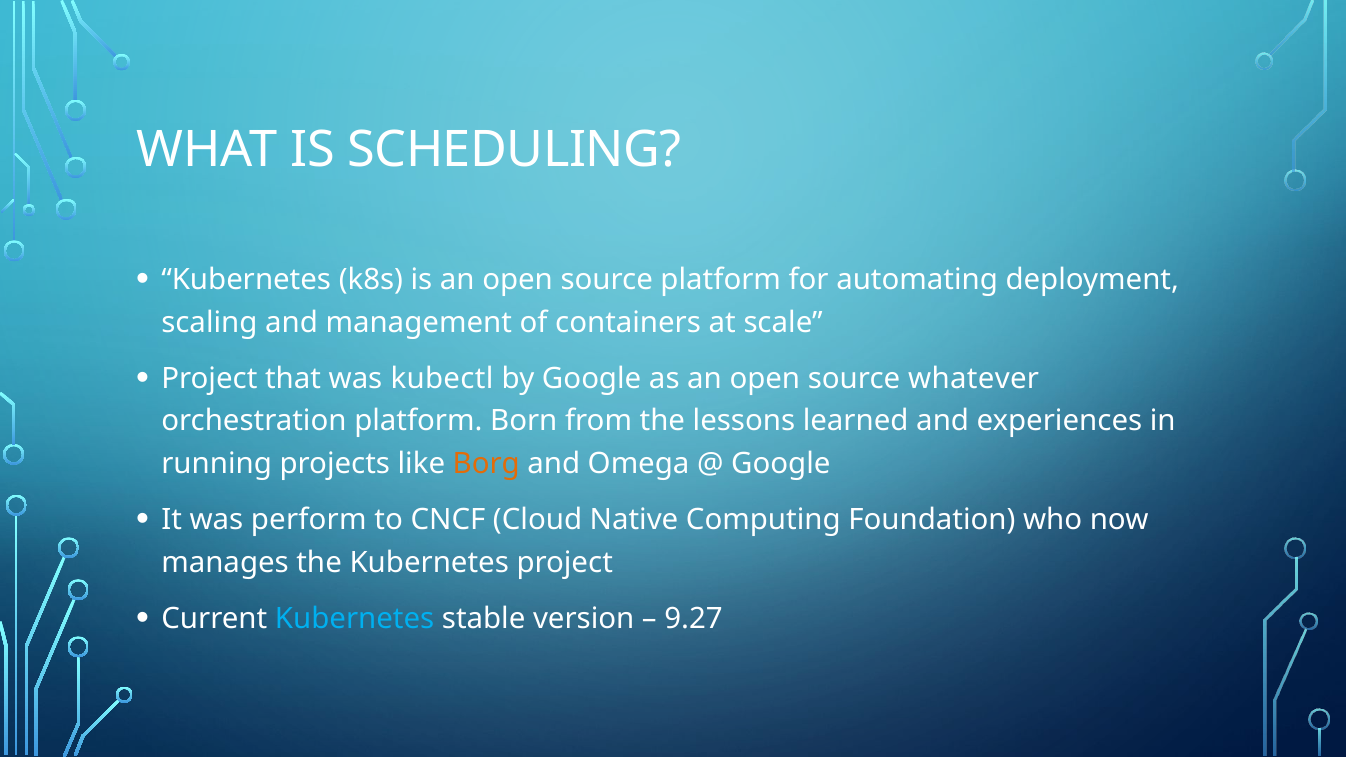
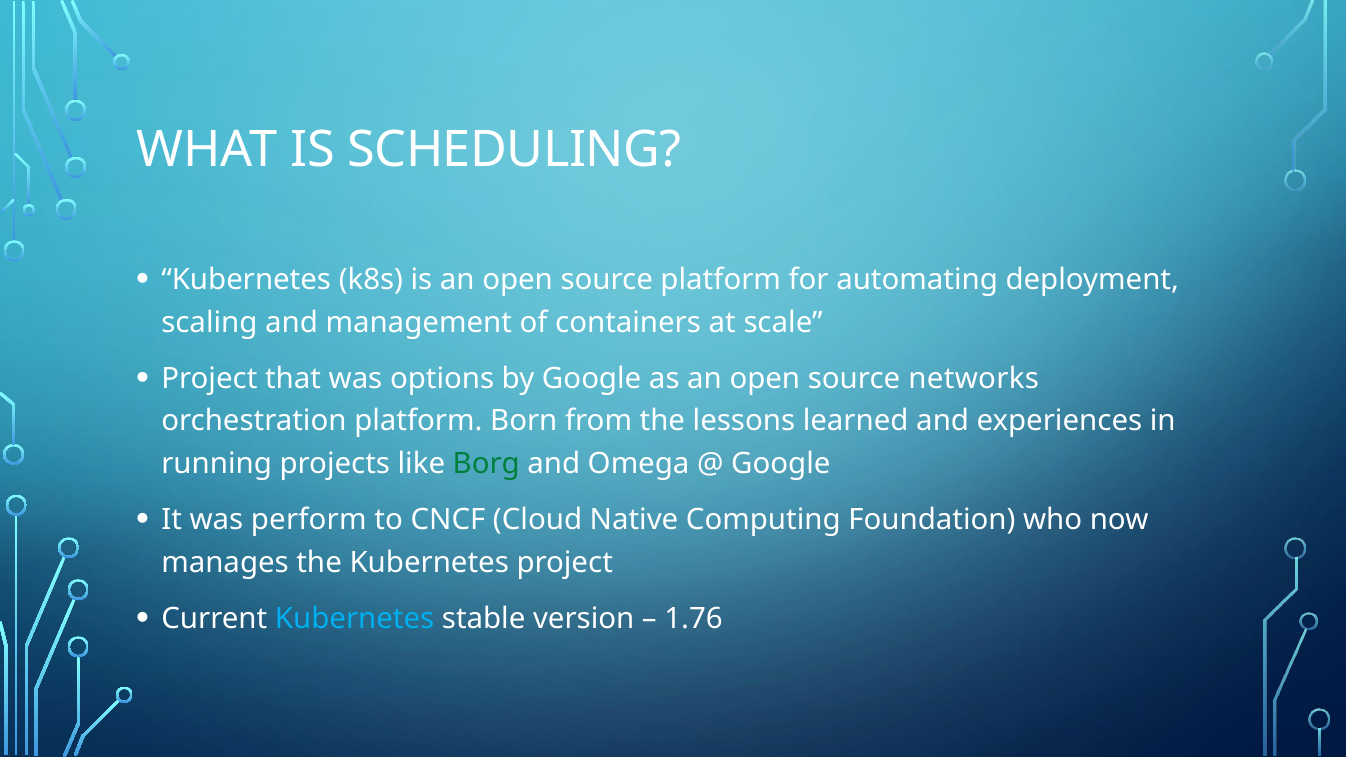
kubectl: kubectl -> options
whatever: whatever -> networks
Borg colour: orange -> green
9.27: 9.27 -> 1.76
